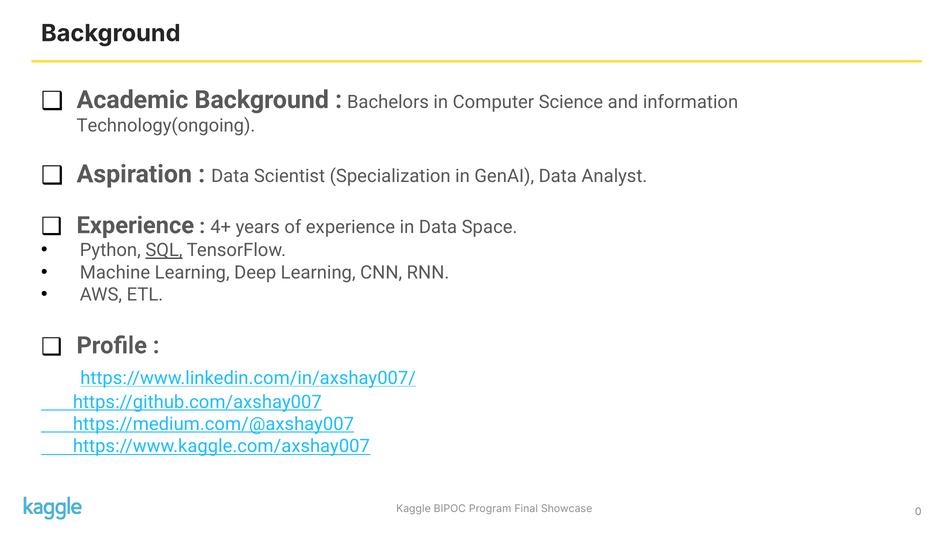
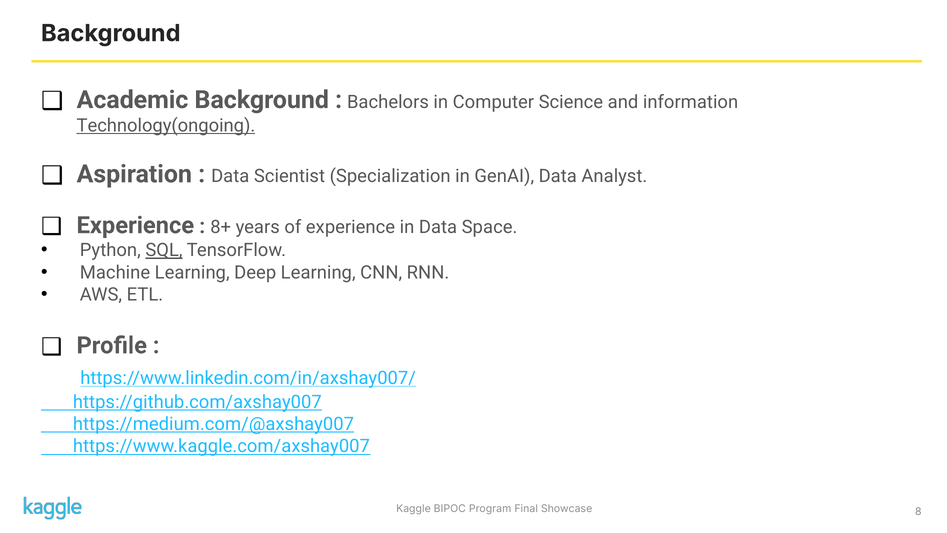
Technology(ongoing underline: none -> present
4+: 4+ -> 8+
0: 0 -> 8
